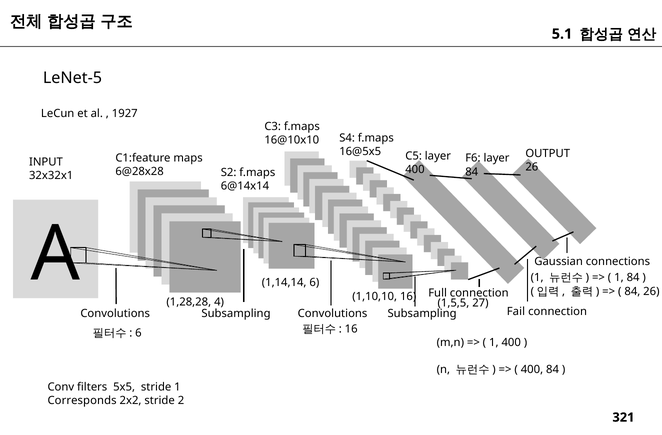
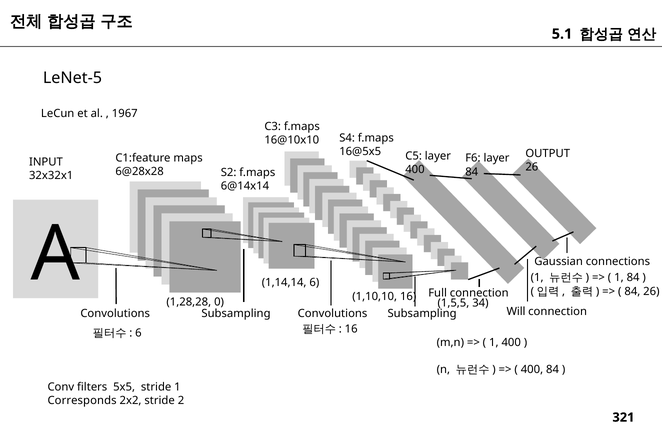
1927: 1927 -> 1967
4: 4 -> 0
27: 27 -> 34
Fail: Fail -> Will
